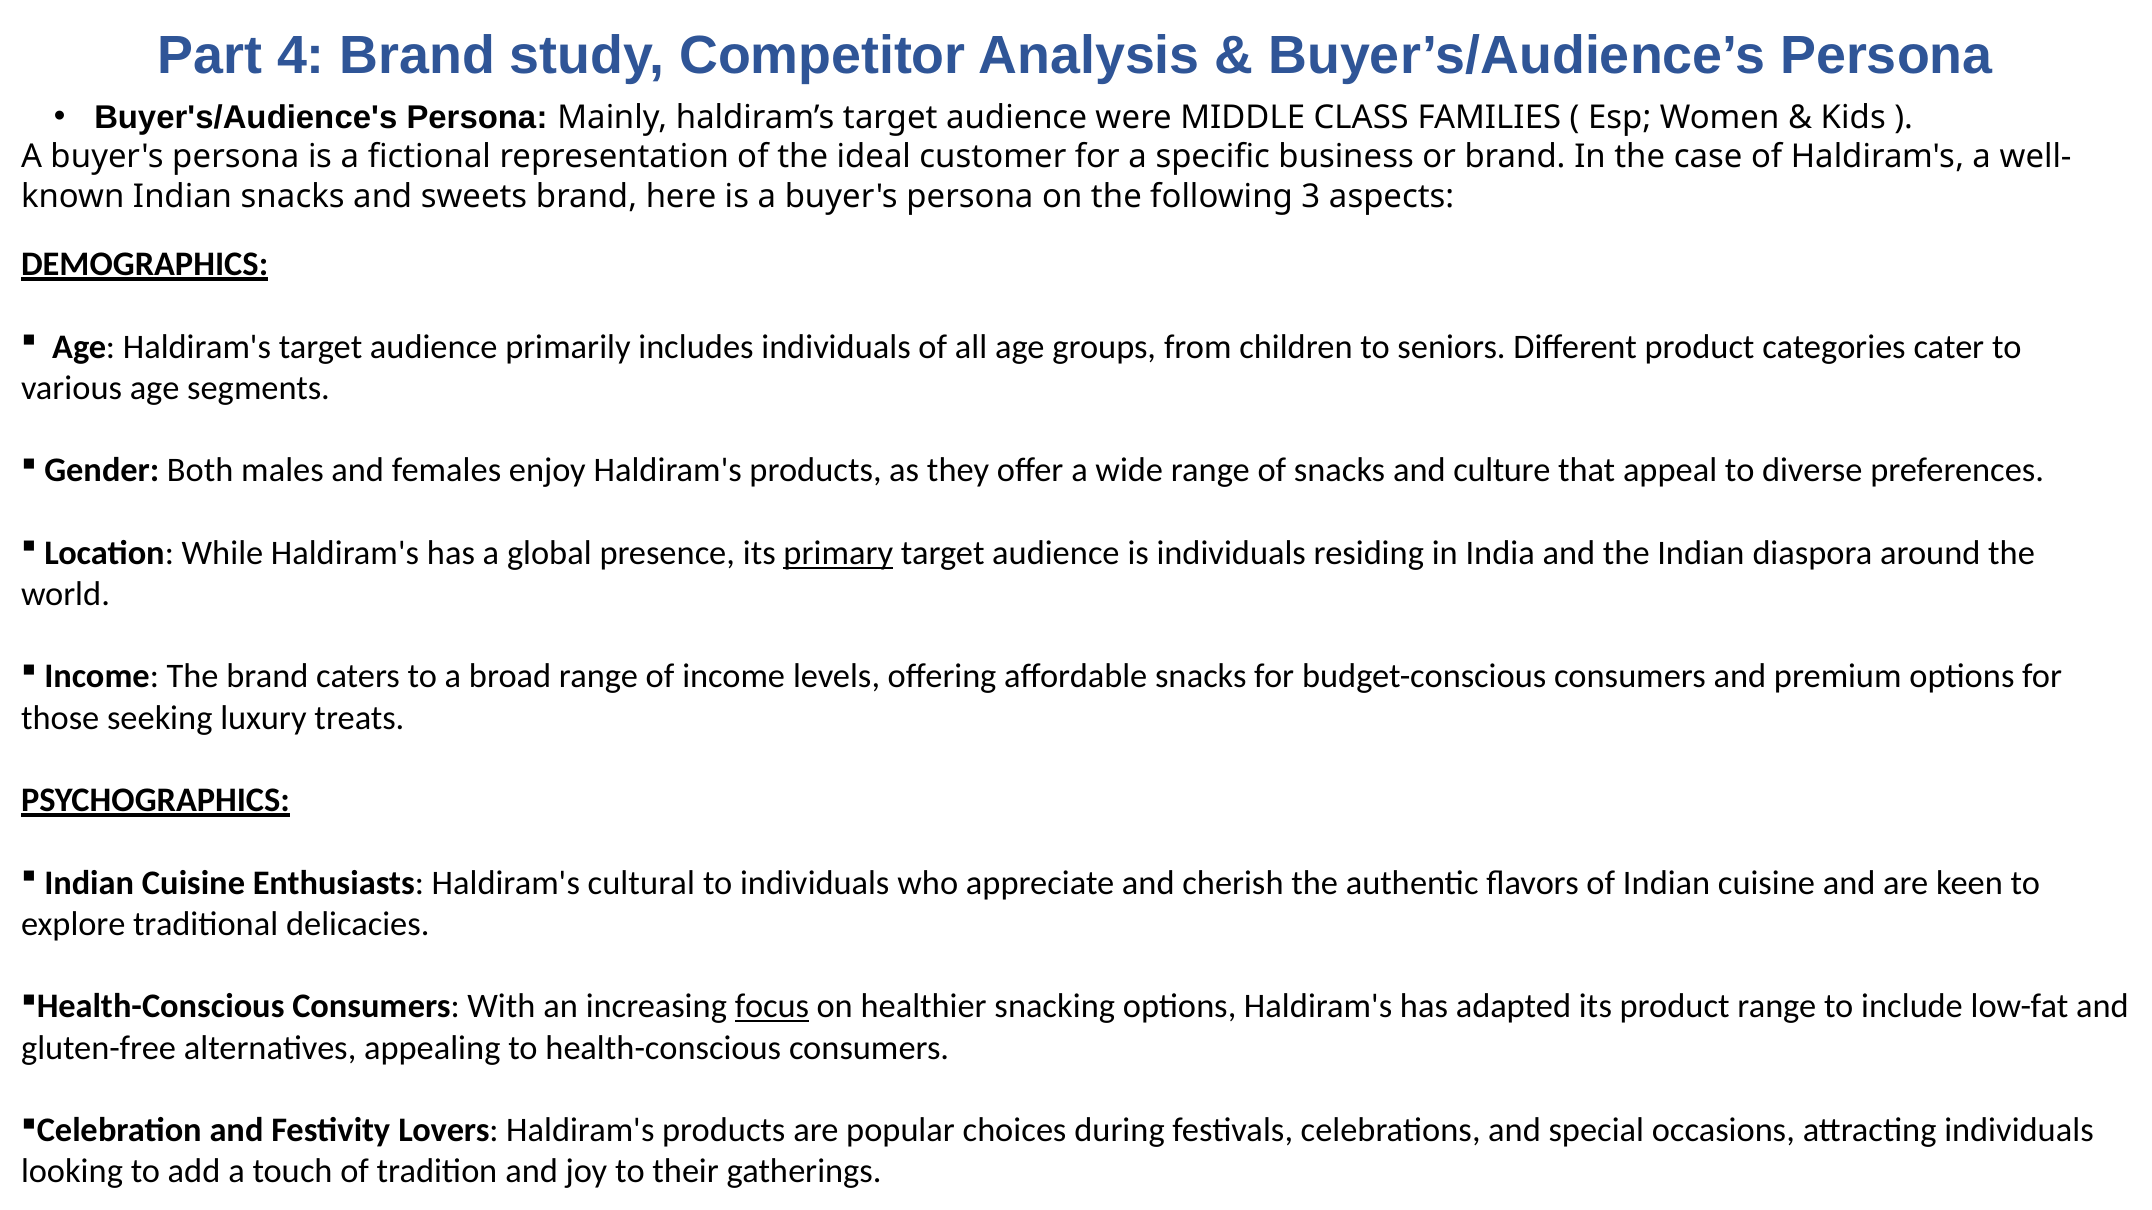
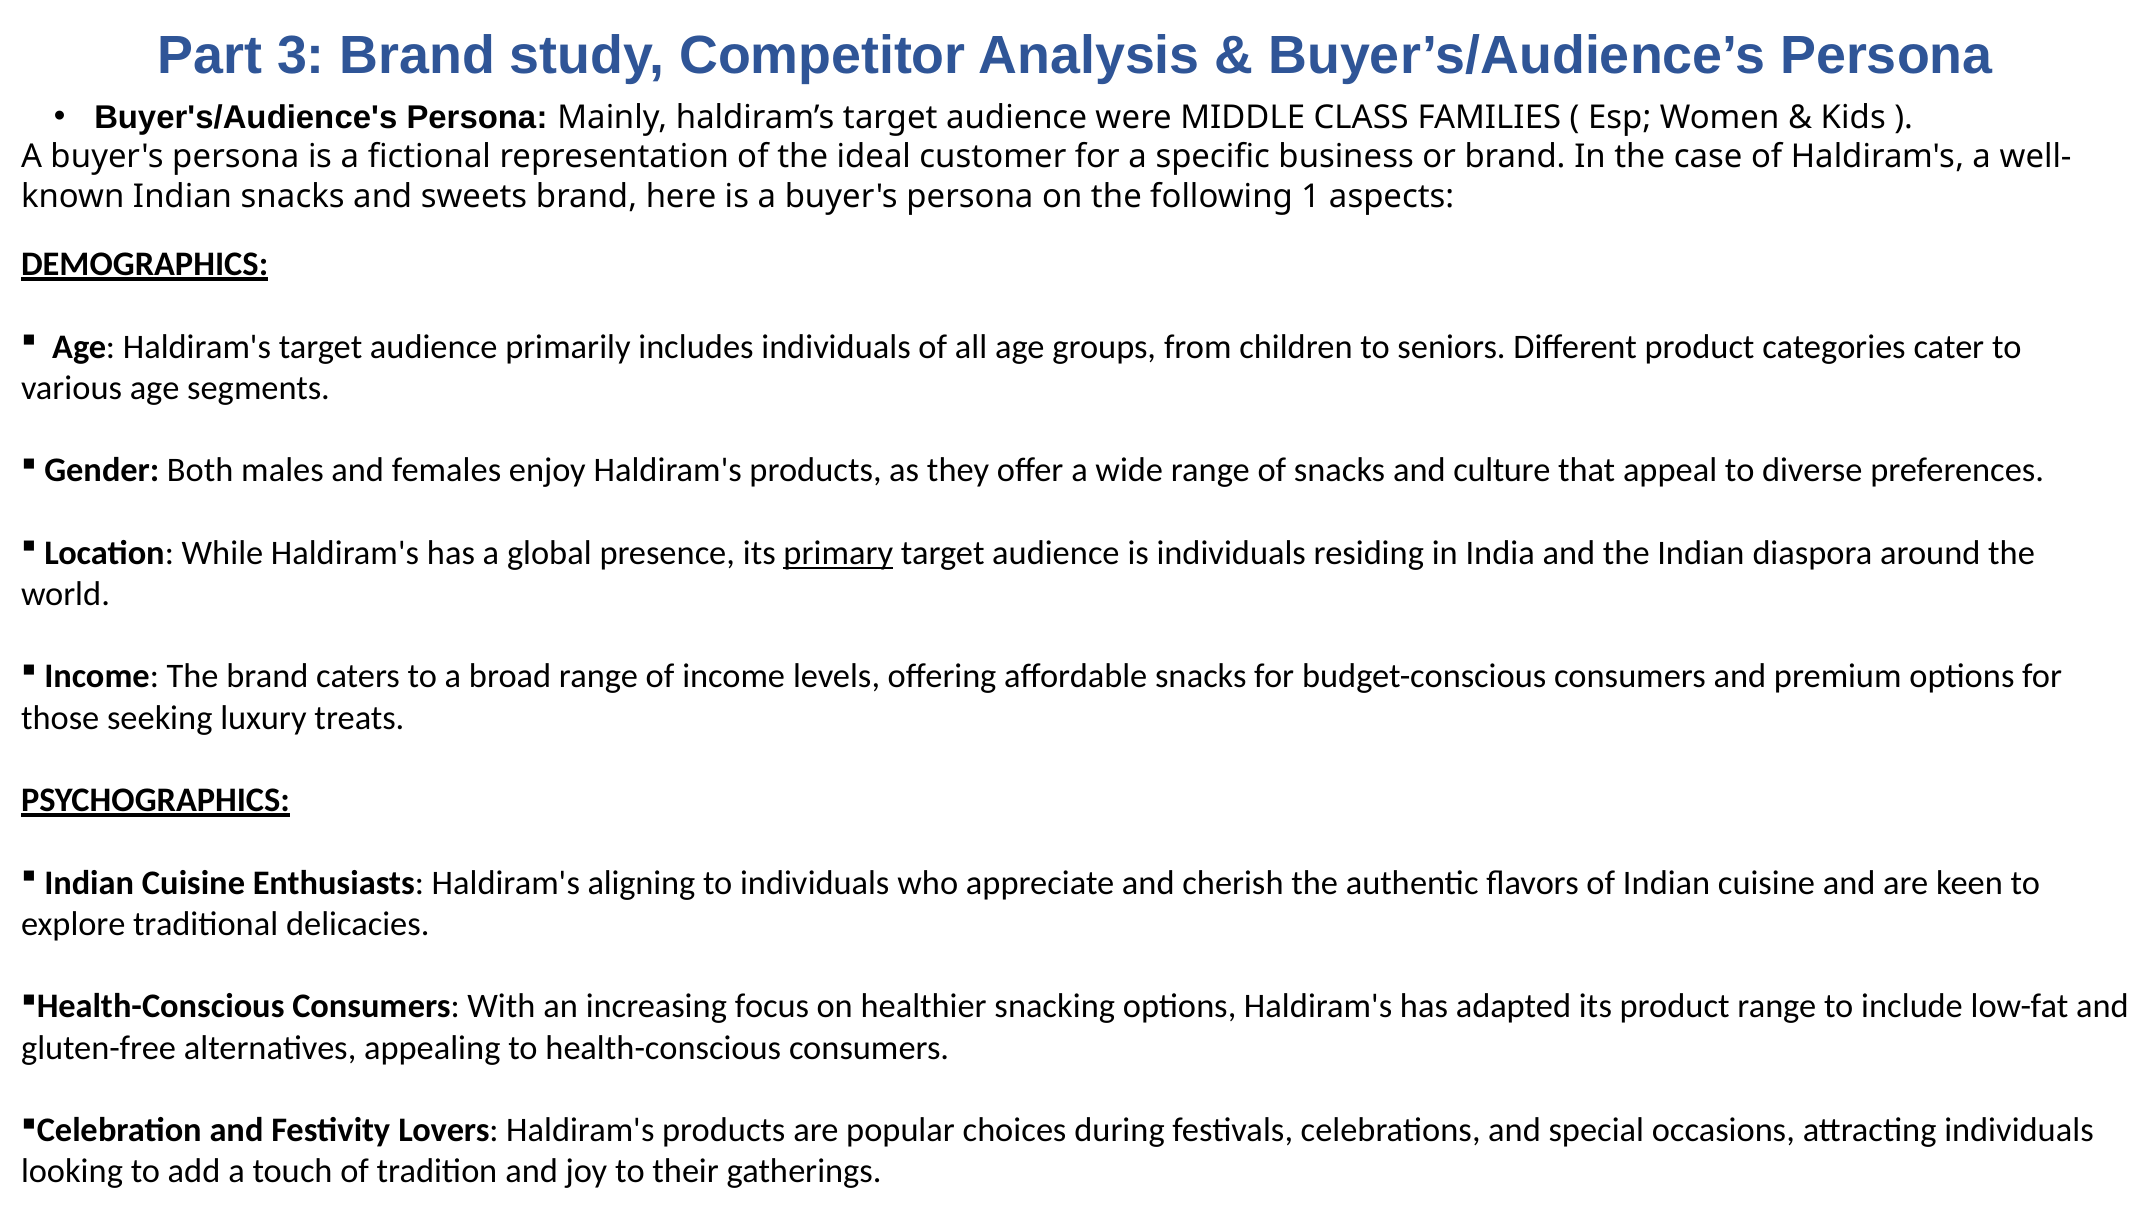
4: 4 -> 3
3: 3 -> 1
cultural: cultural -> aligning
focus underline: present -> none
